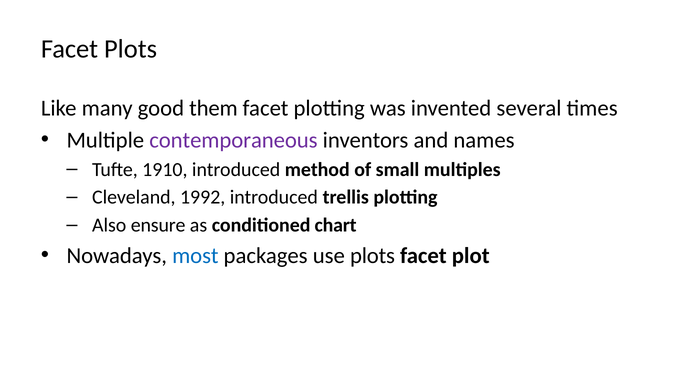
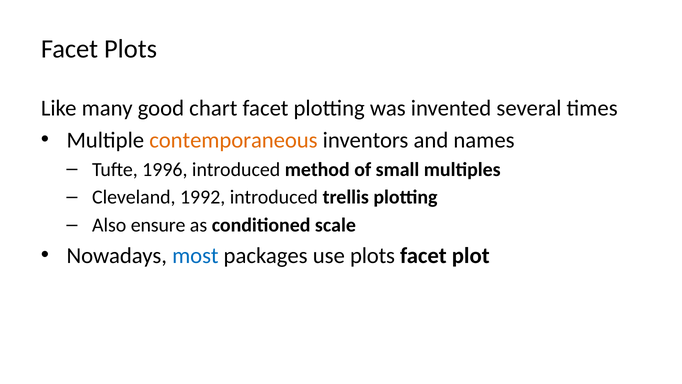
them: them -> chart
contemporaneous colour: purple -> orange
1910: 1910 -> 1996
chart: chart -> scale
